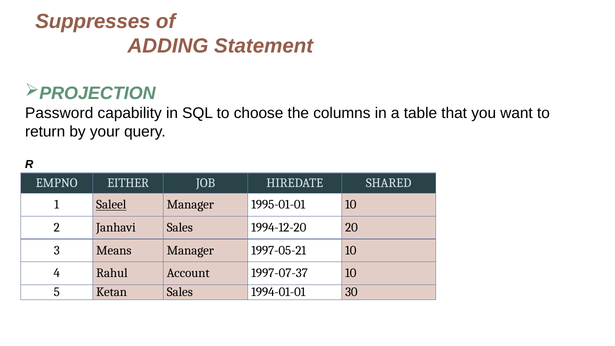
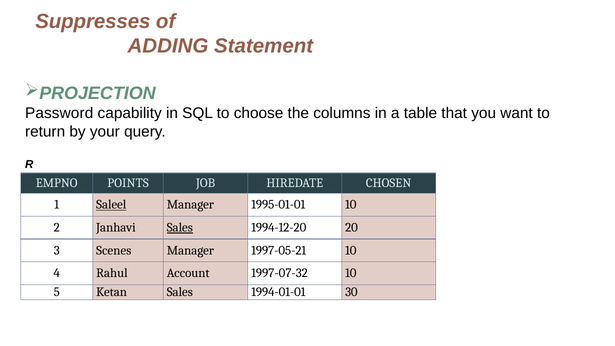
EITHER: EITHER -> POINTS
SHARED: SHARED -> CHOSEN
Sales at (180, 227) underline: none -> present
Means: Means -> Scenes
1997-07-37: 1997-07-37 -> 1997-07-32
